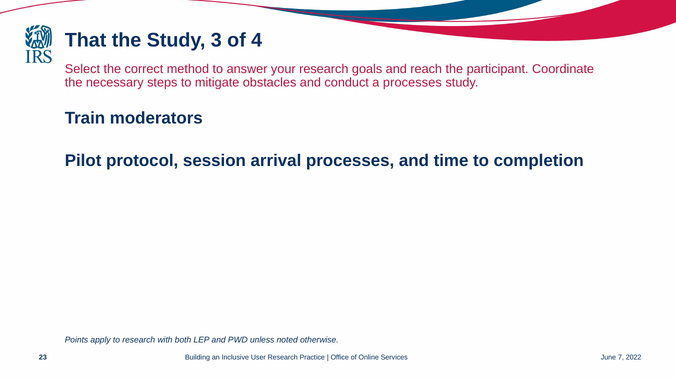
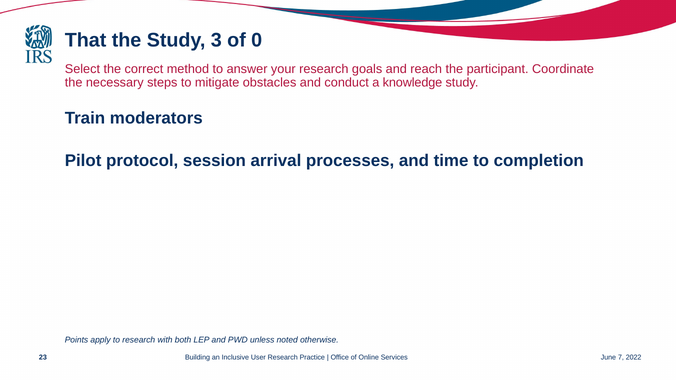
4: 4 -> 0
a processes: processes -> knowledge
